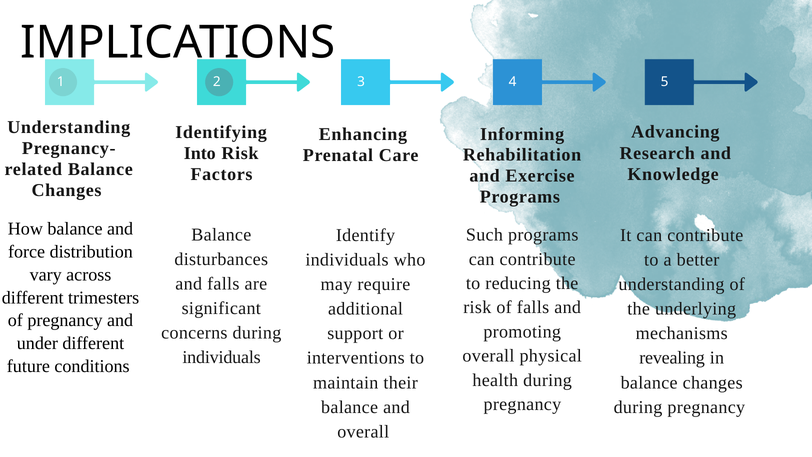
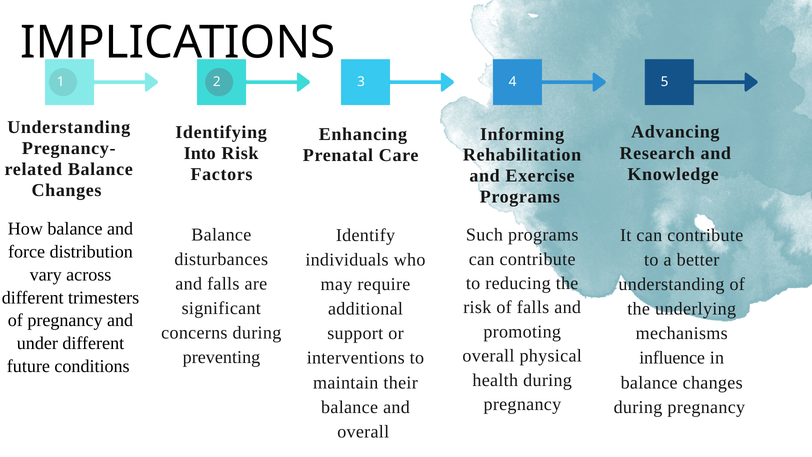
individuals at (222, 357): individuals -> preventing
revealing: revealing -> influence
